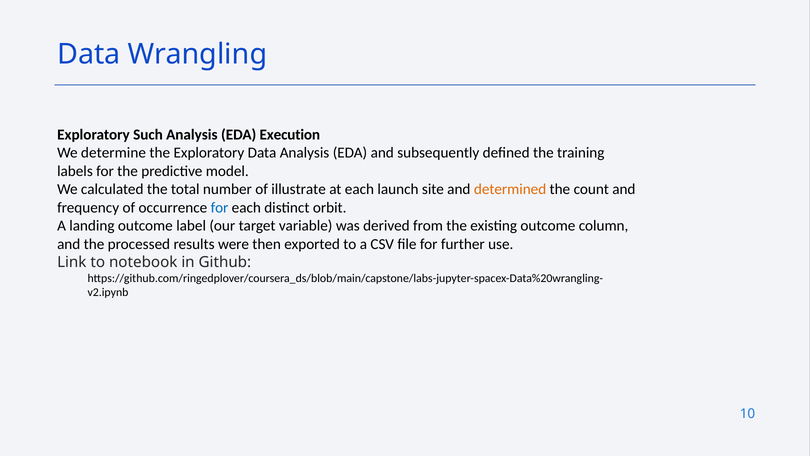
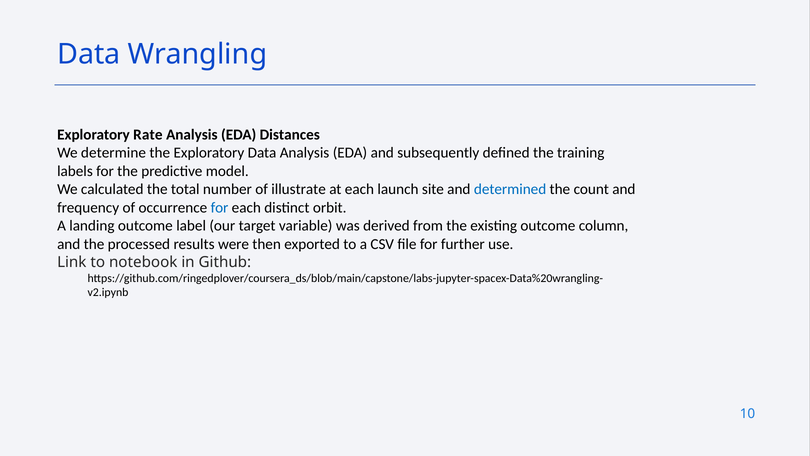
Such: Such -> Rate
Execution: Execution -> Distances
determined colour: orange -> blue
